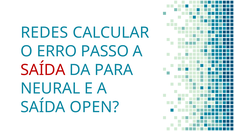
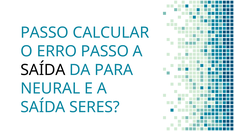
REDES at (44, 33): REDES -> PASSO
SAÍDA at (43, 70) colour: red -> black
OPEN: OPEN -> SERES
